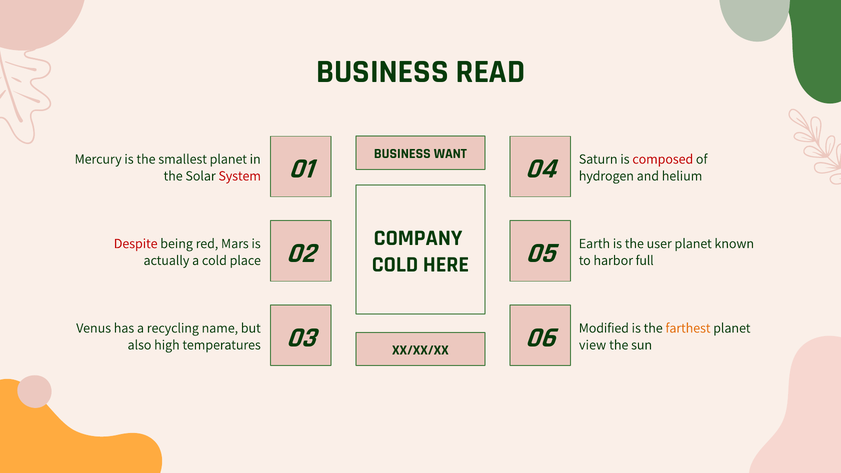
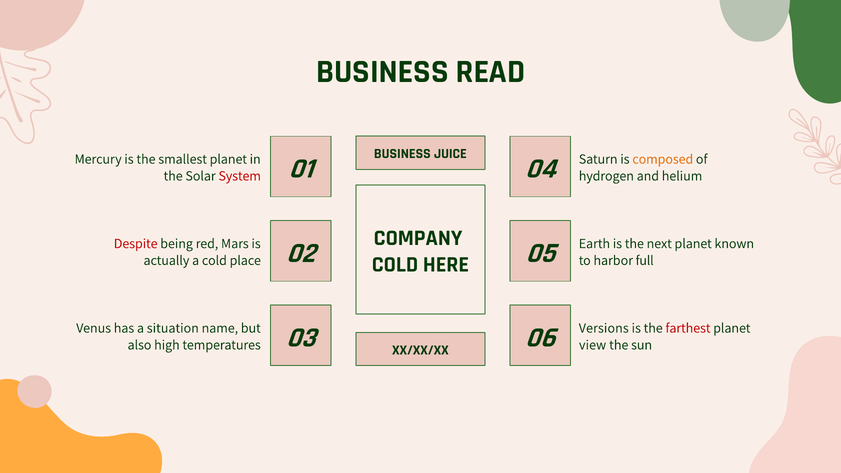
WANT: WANT -> JUICE
composed colour: red -> orange
user: user -> next
recycling: recycling -> situation
Modified: Modified -> Versions
farthest colour: orange -> red
